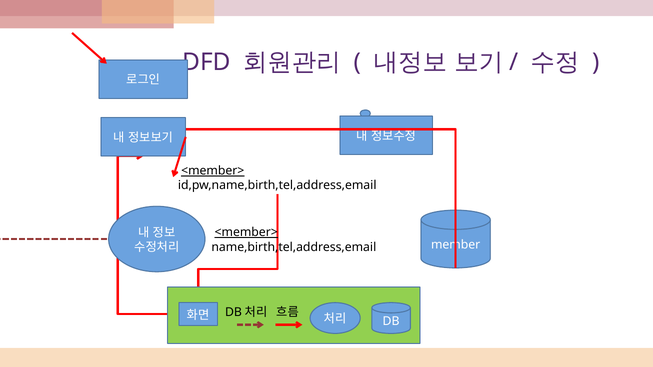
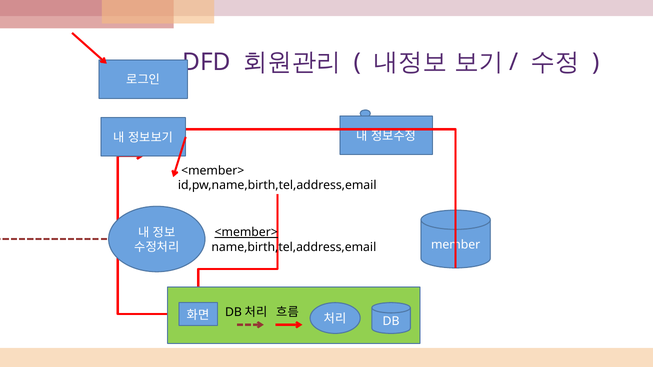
<member> at (213, 171) underline: present -> none
